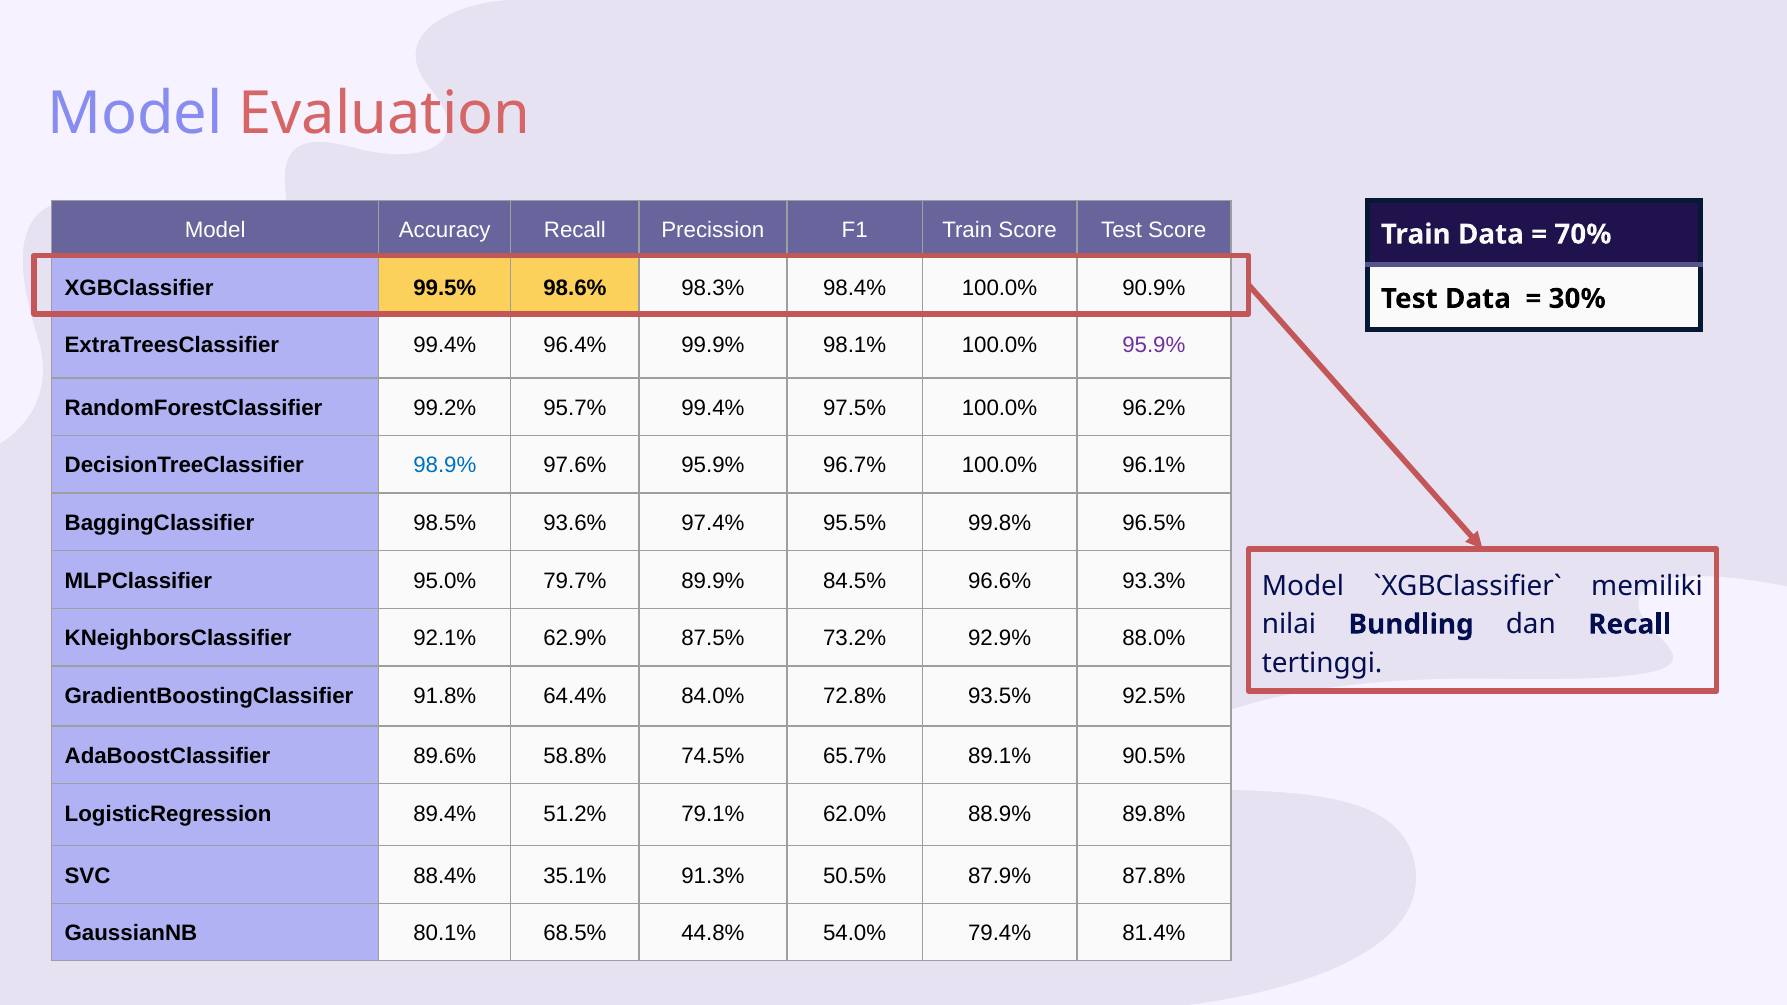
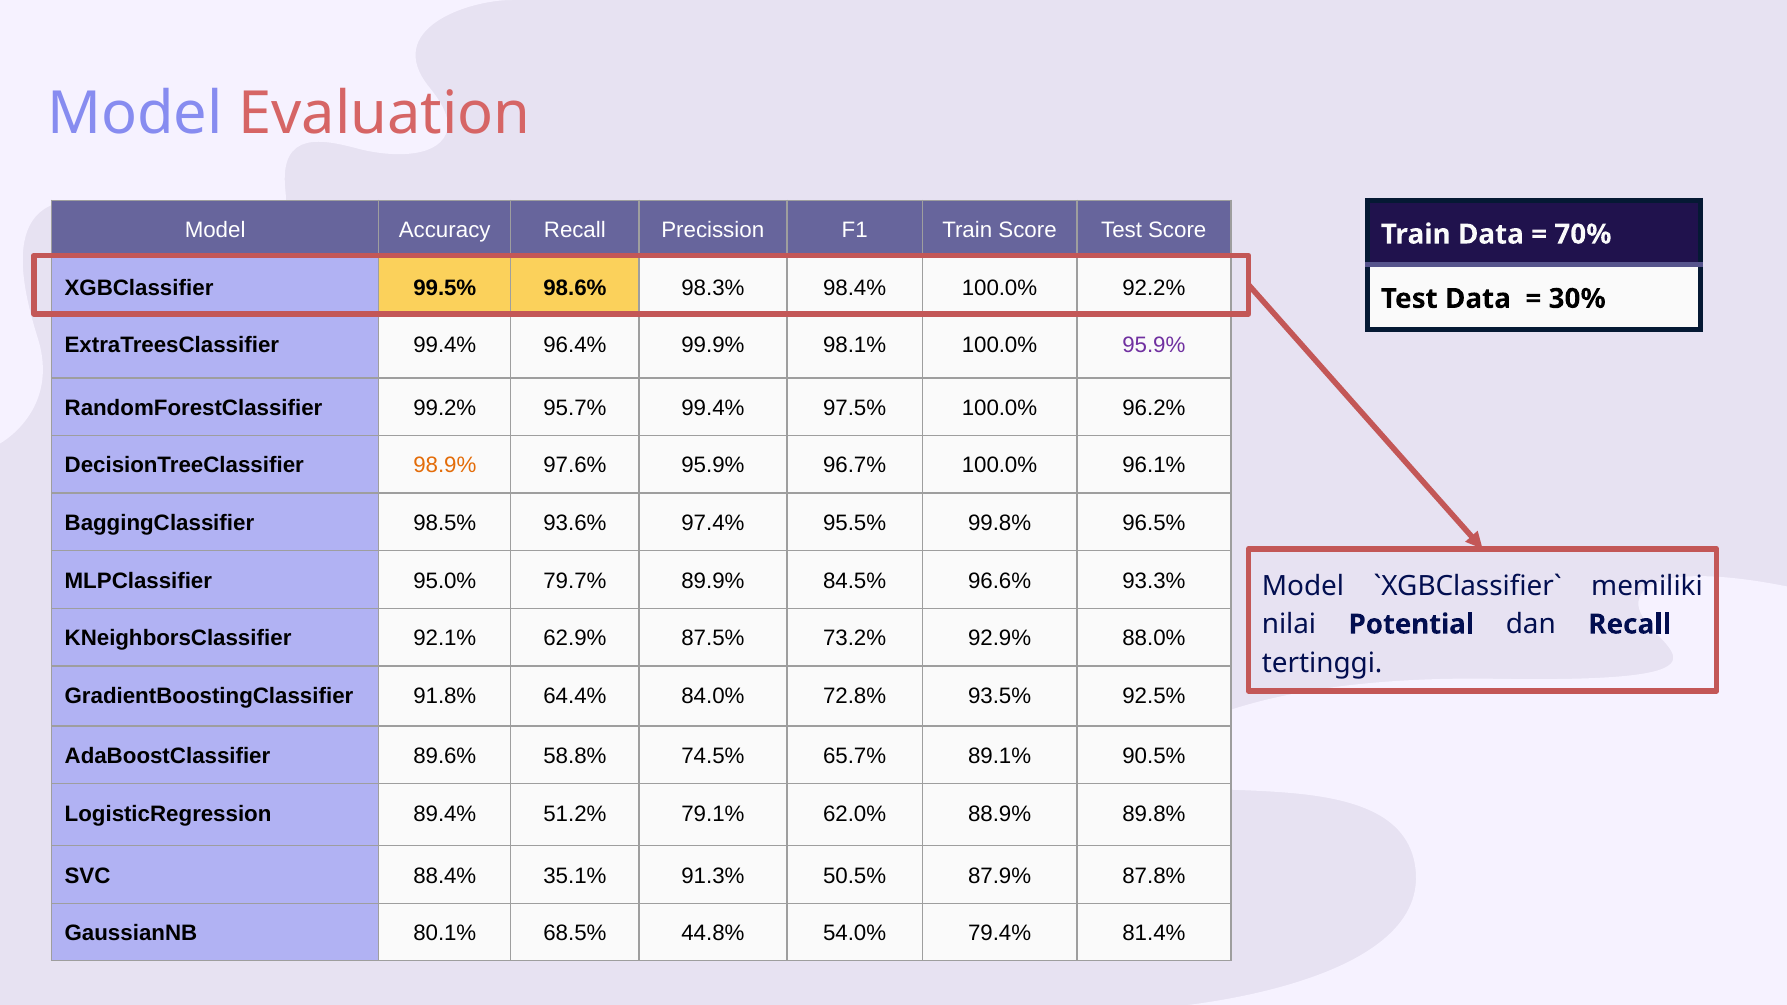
90.9%: 90.9% -> 92.2%
98.9% colour: blue -> orange
Bundling: Bundling -> Potential
